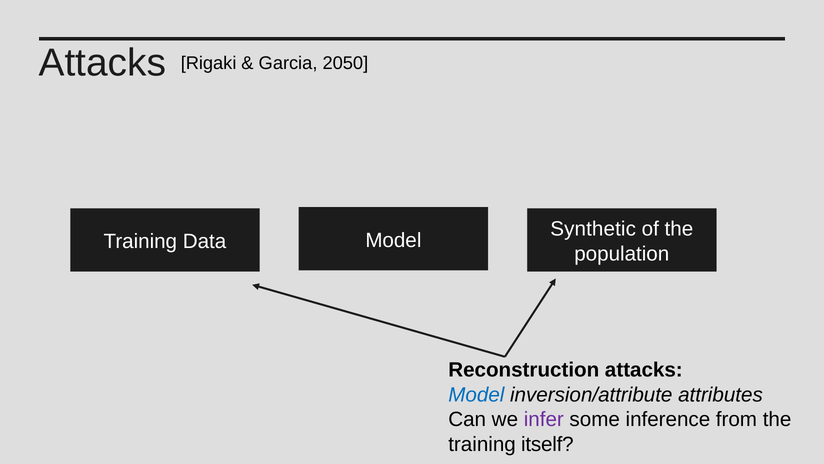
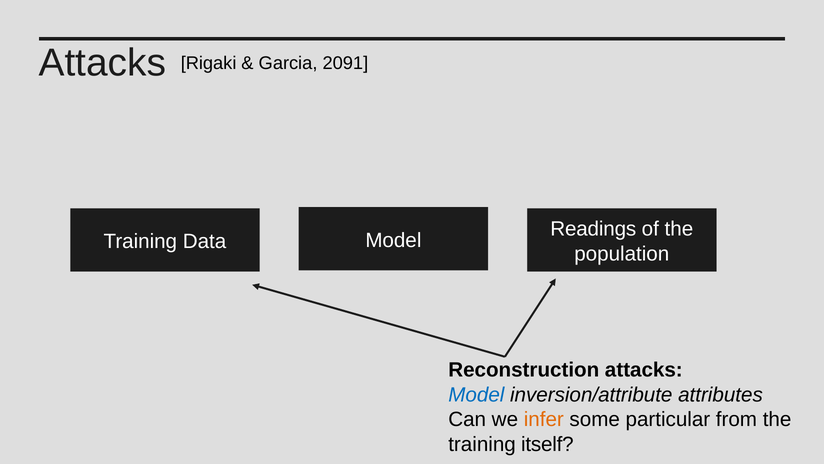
2050: 2050 -> 2091
Synthetic: Synthetic -> Readings
infer colour: purple -> orange
inference: inference -> particular
